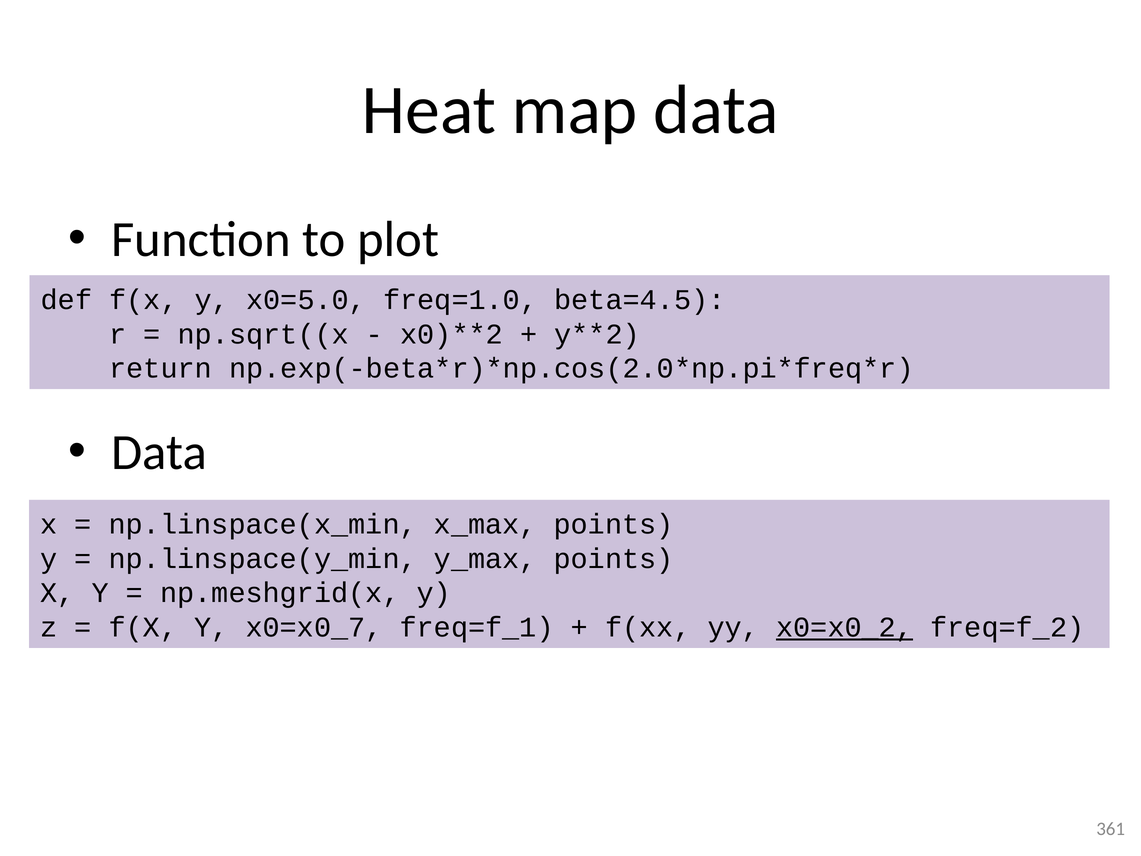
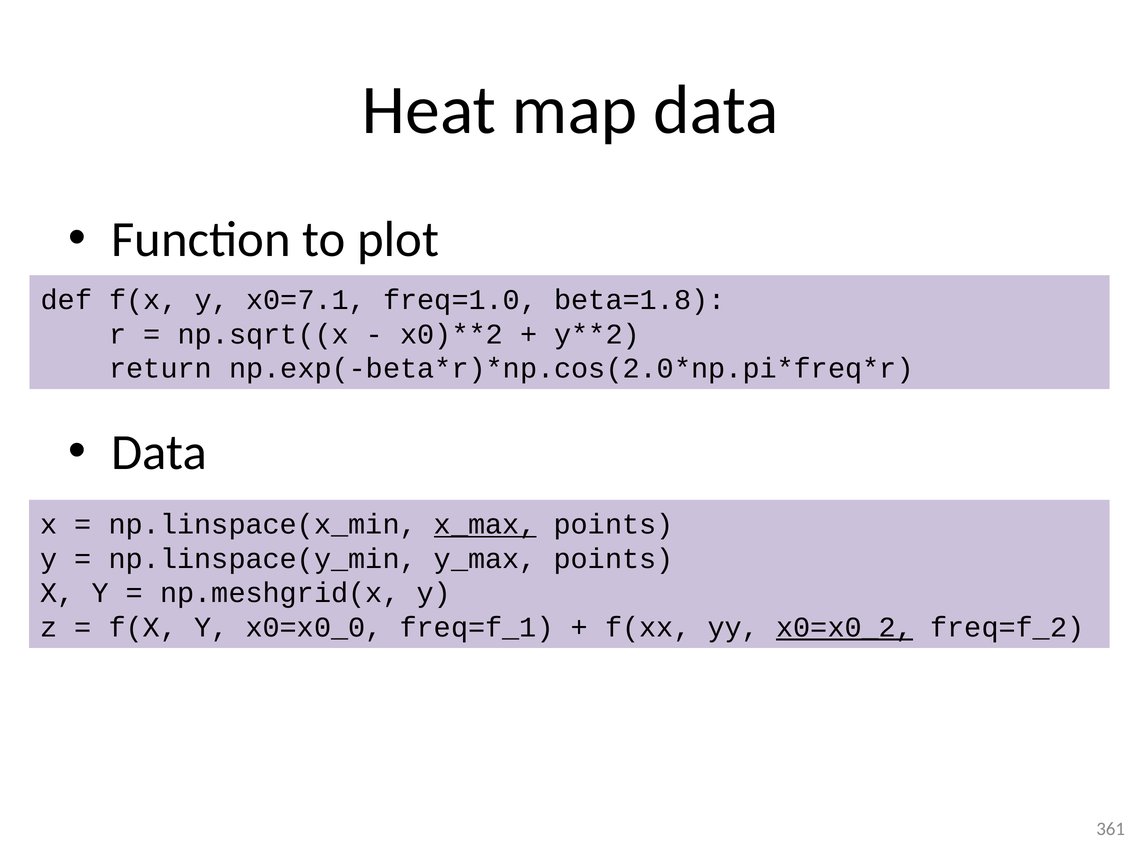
x0=5.0: x0=5.0 -> x0=7.1
beta=4.5: beta=4.5 -> beta=1.8
x_max underline: none -> present
x0=x0_7: x0=x0_7 -> x0=x0_0
